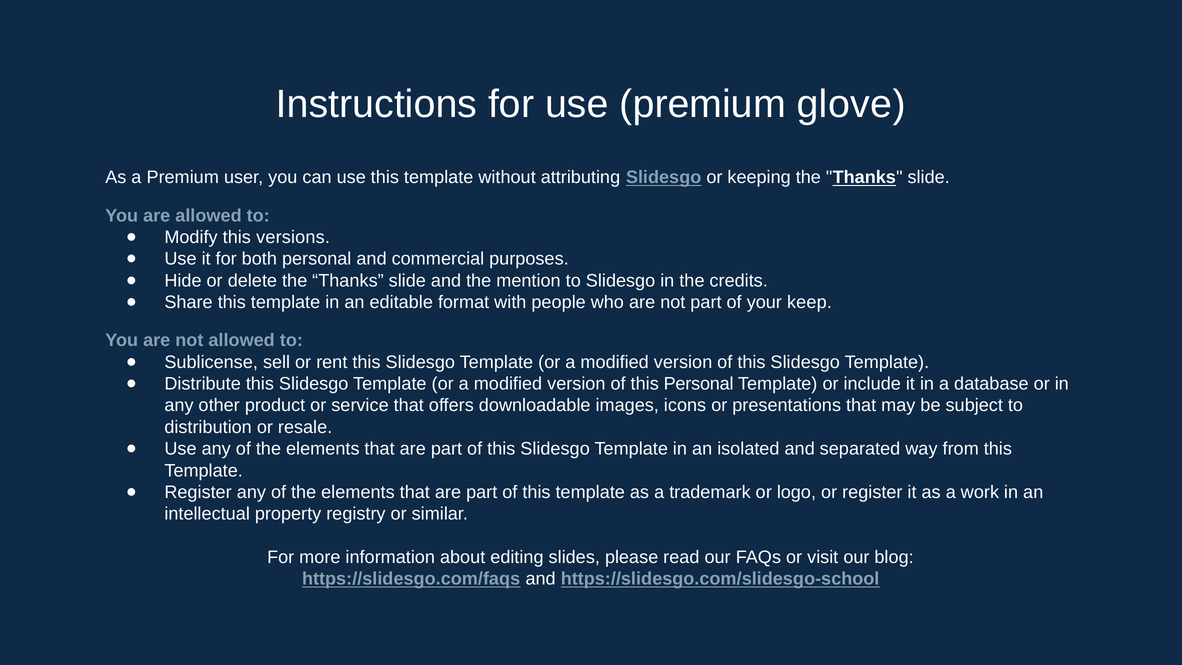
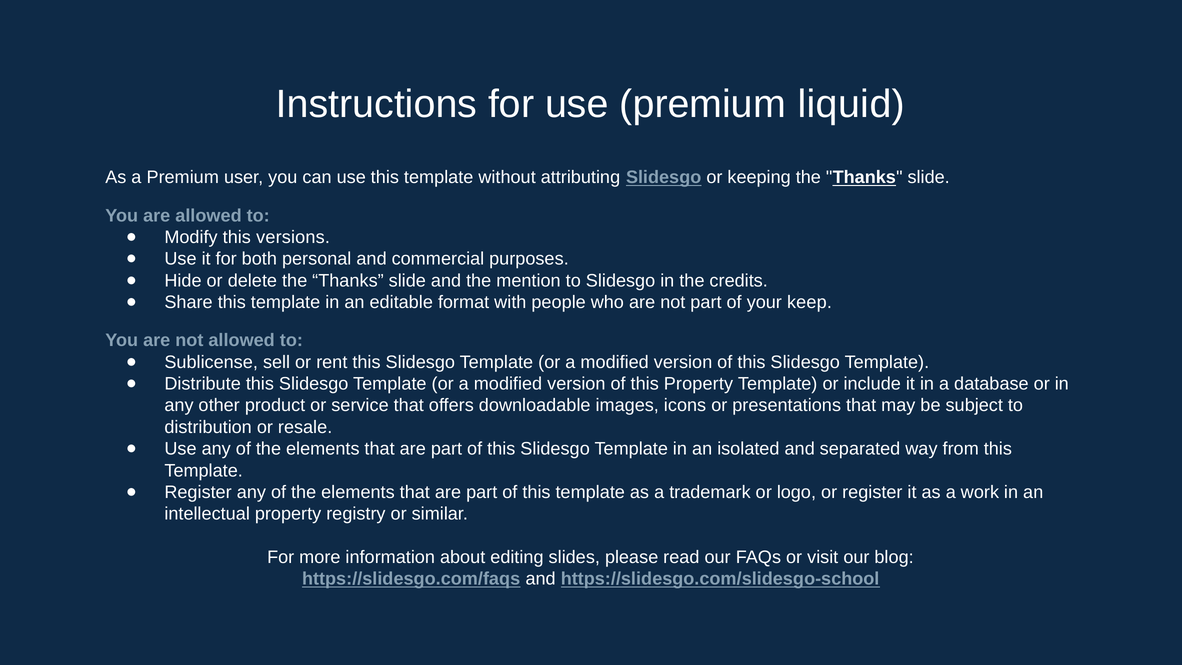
glove: glove -> liquid
this Personal: Personal -> Property
